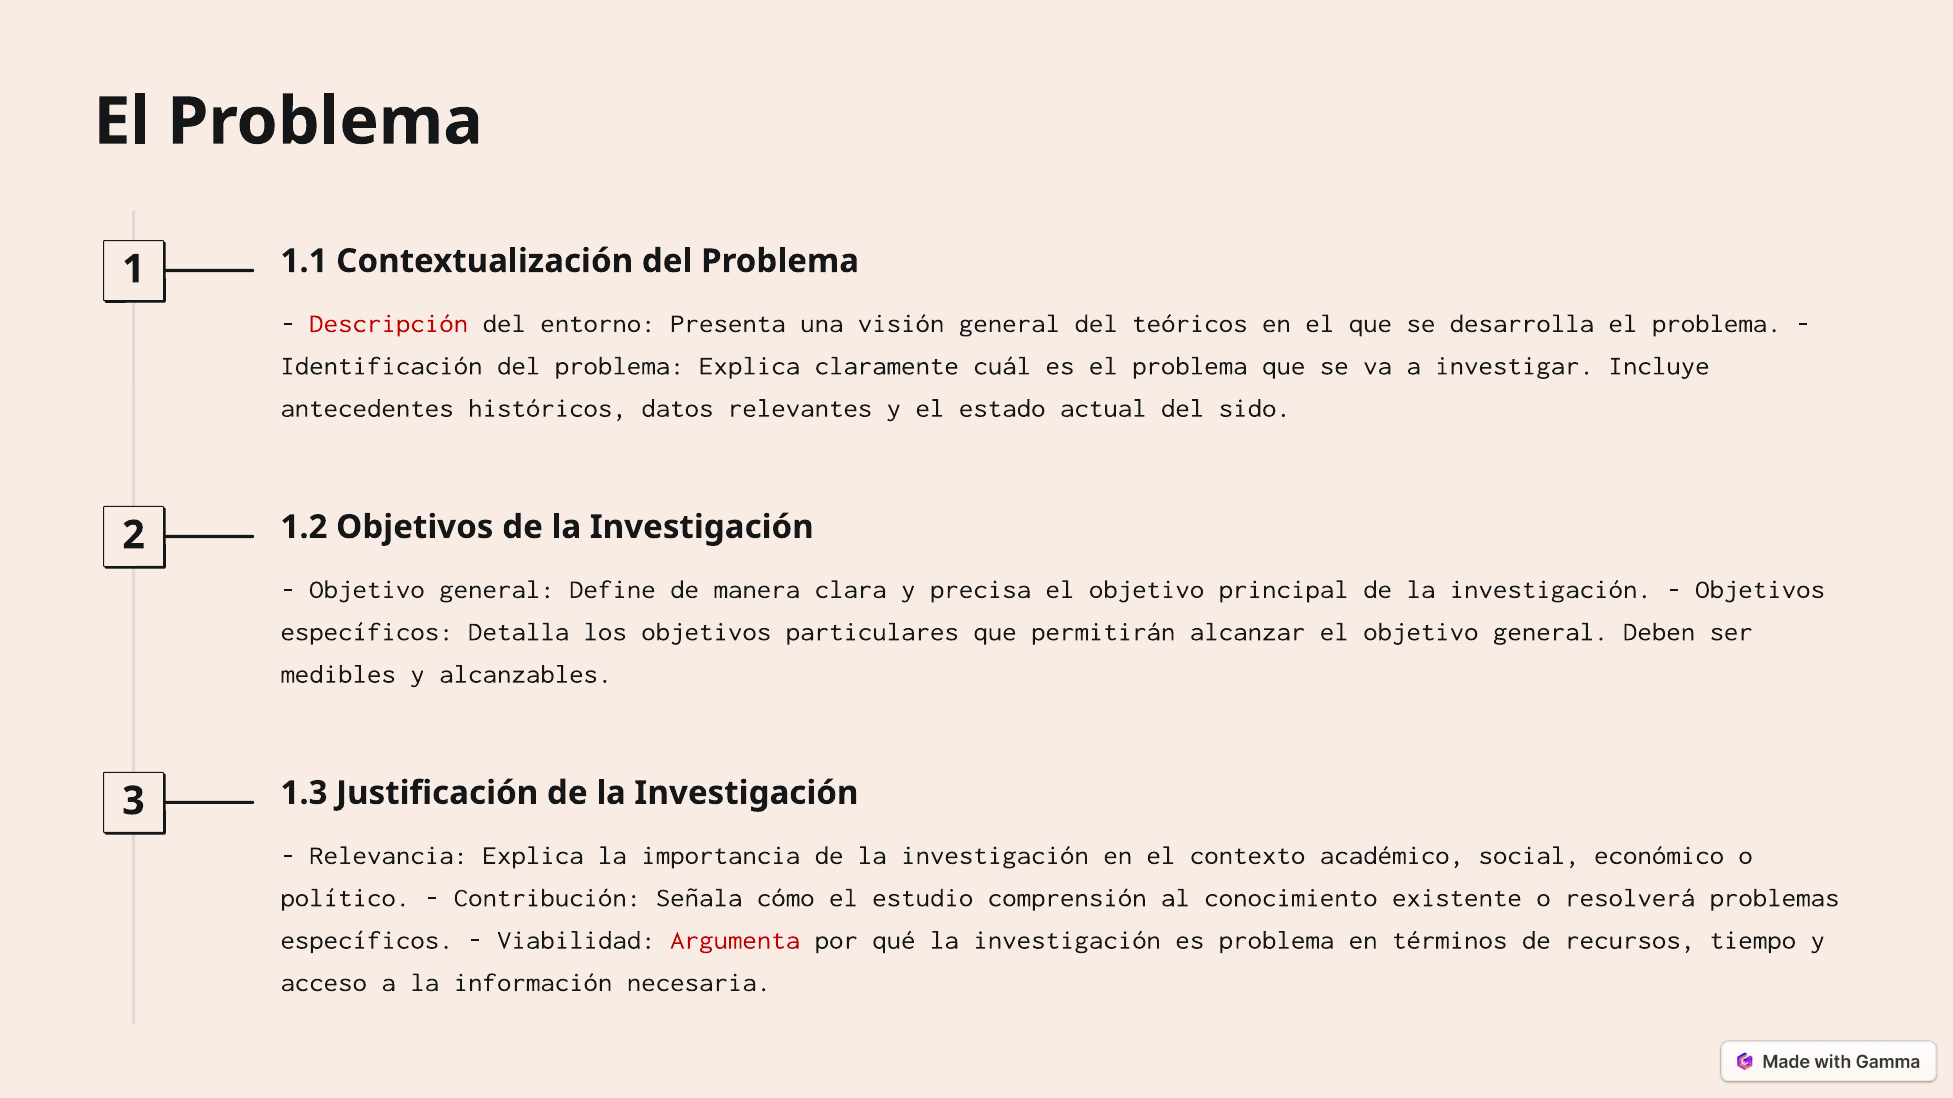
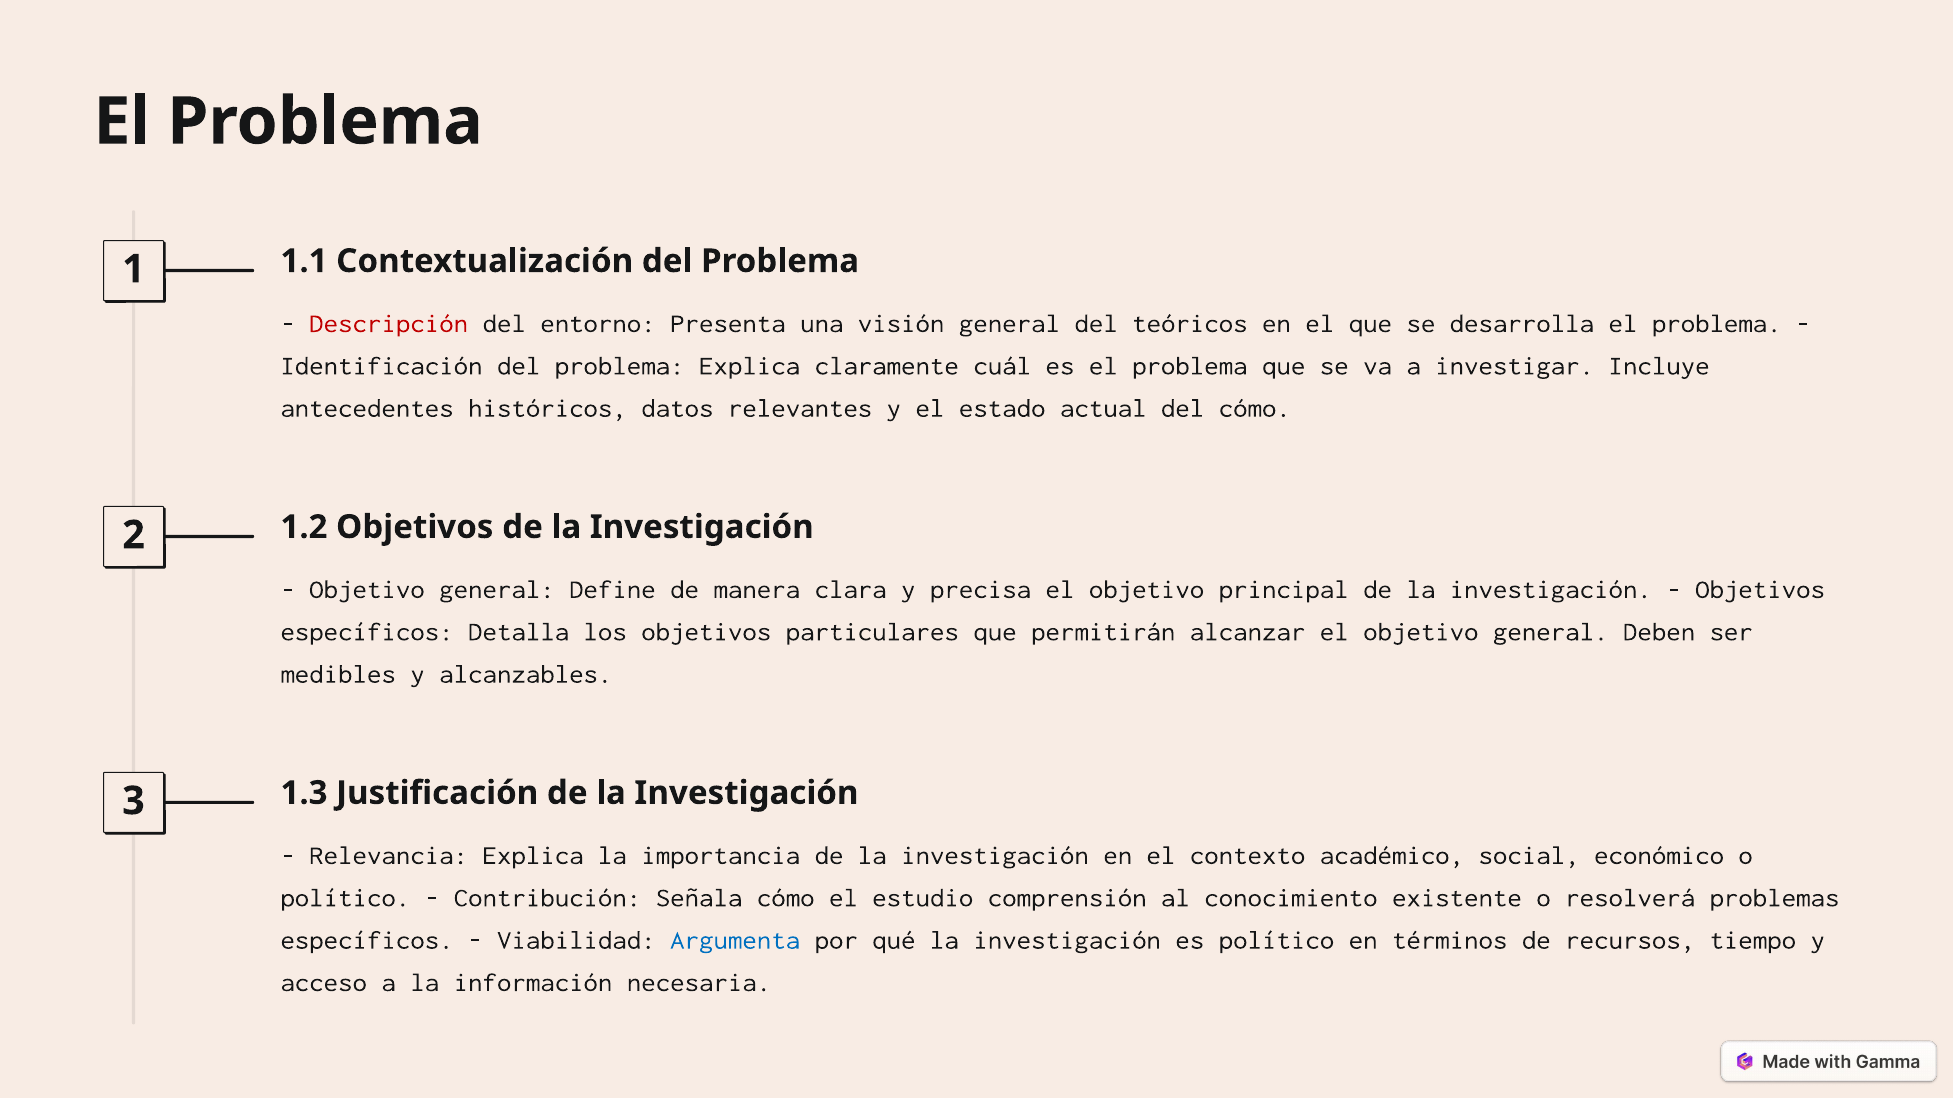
del sido: sido -> cómo
Argumenta colour: red -> blue
es problema: problema -> político
